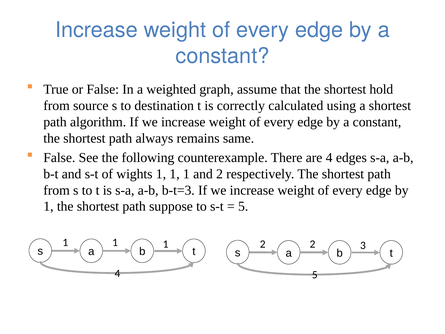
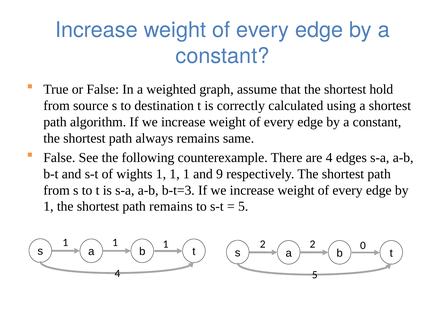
and 2: 2 -> 9
path suppose: suppose -> remains
3: 3 -> 0
